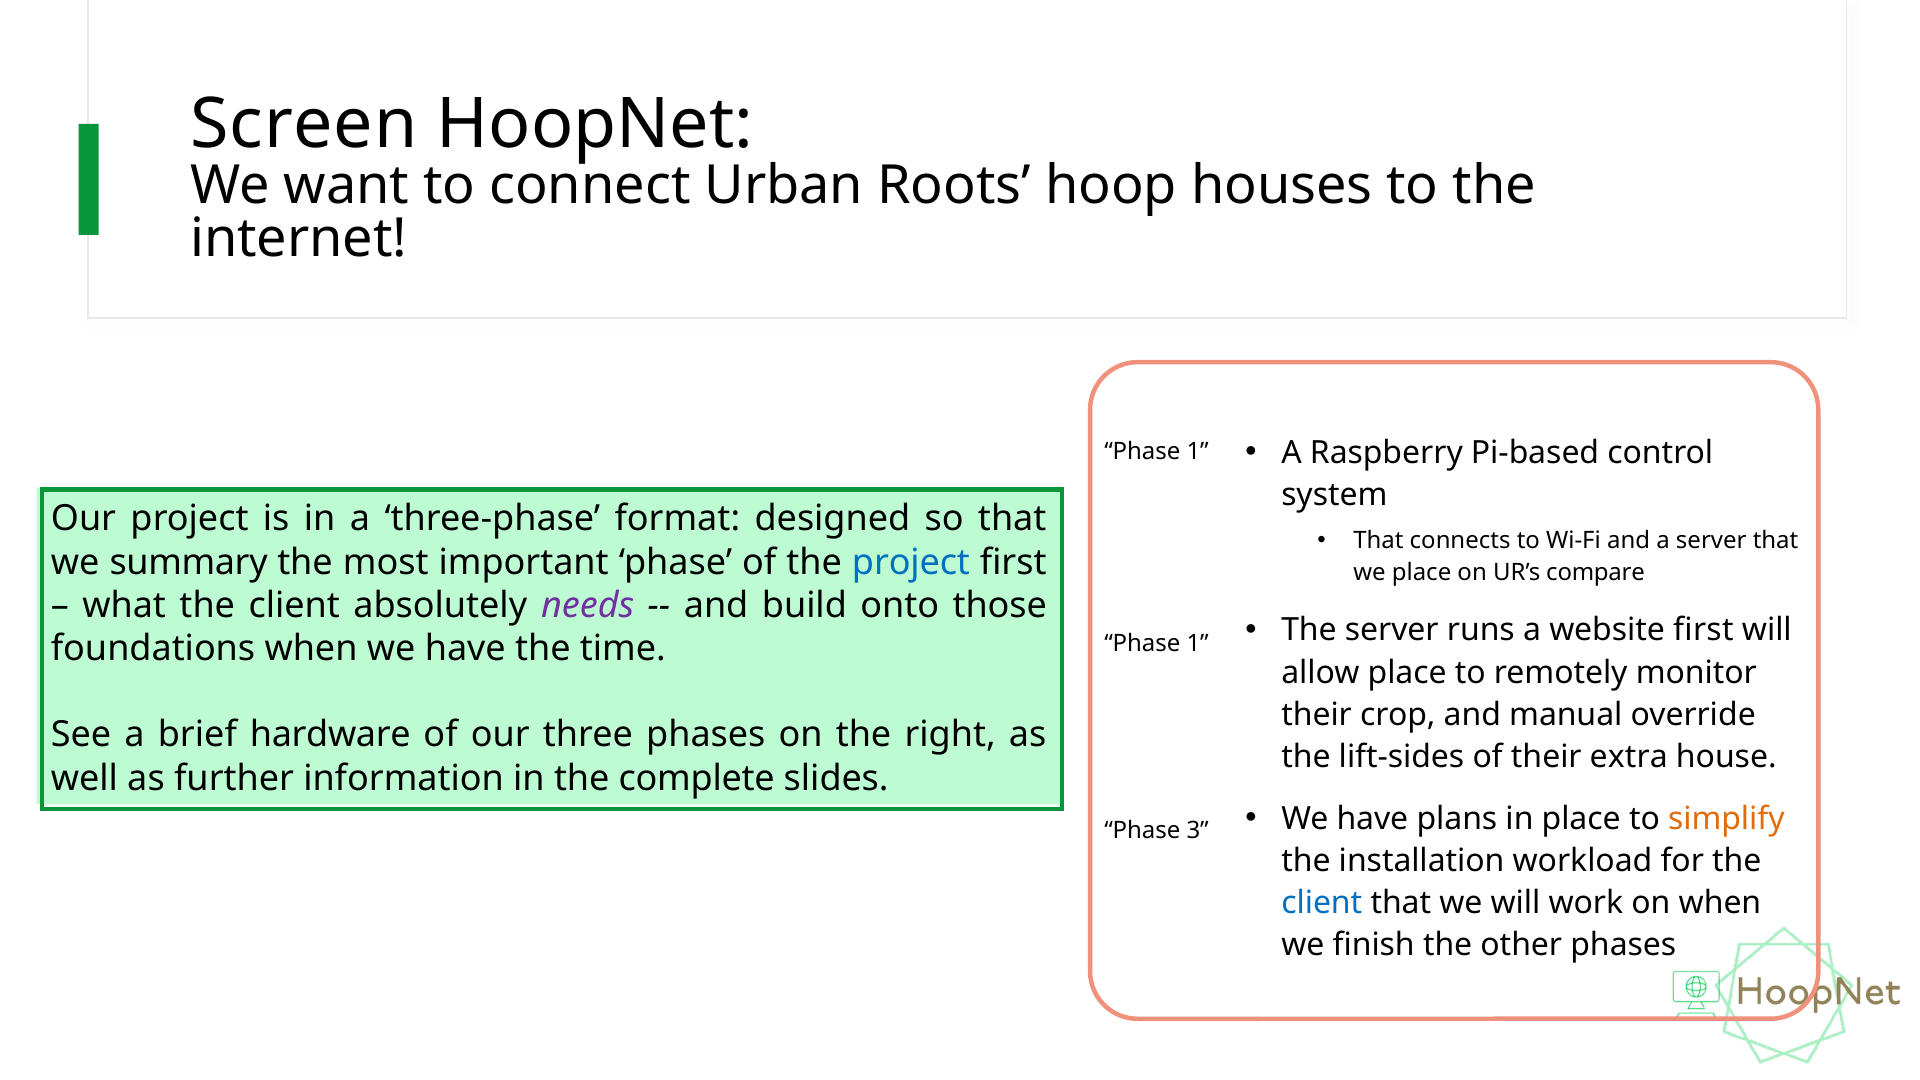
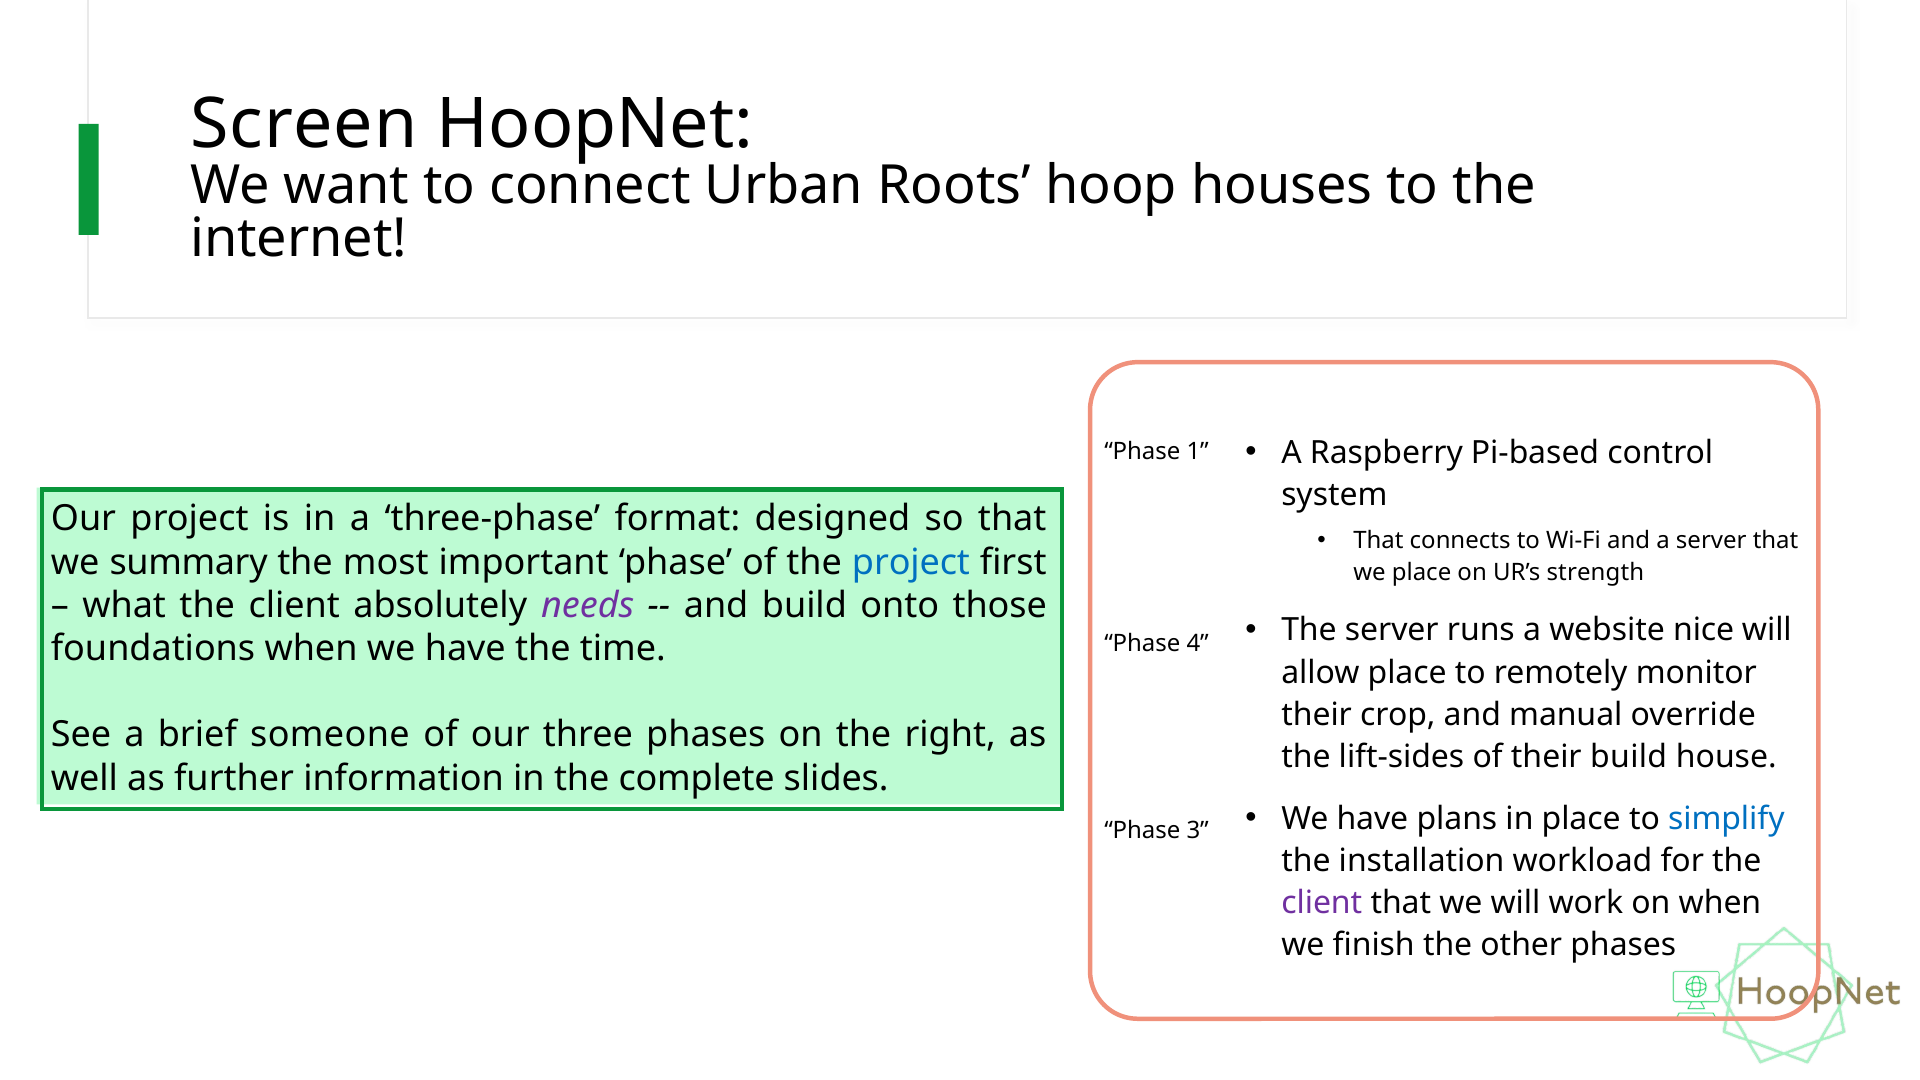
compare: compare -> strength
website first: first -> nice
1 at (1198, 643): 1 -> 4
hardware: hardware -> someone
their extra: extra -> build
simplify colour: orange -> blue
client at (1322, 903) colour: blue -> purple
